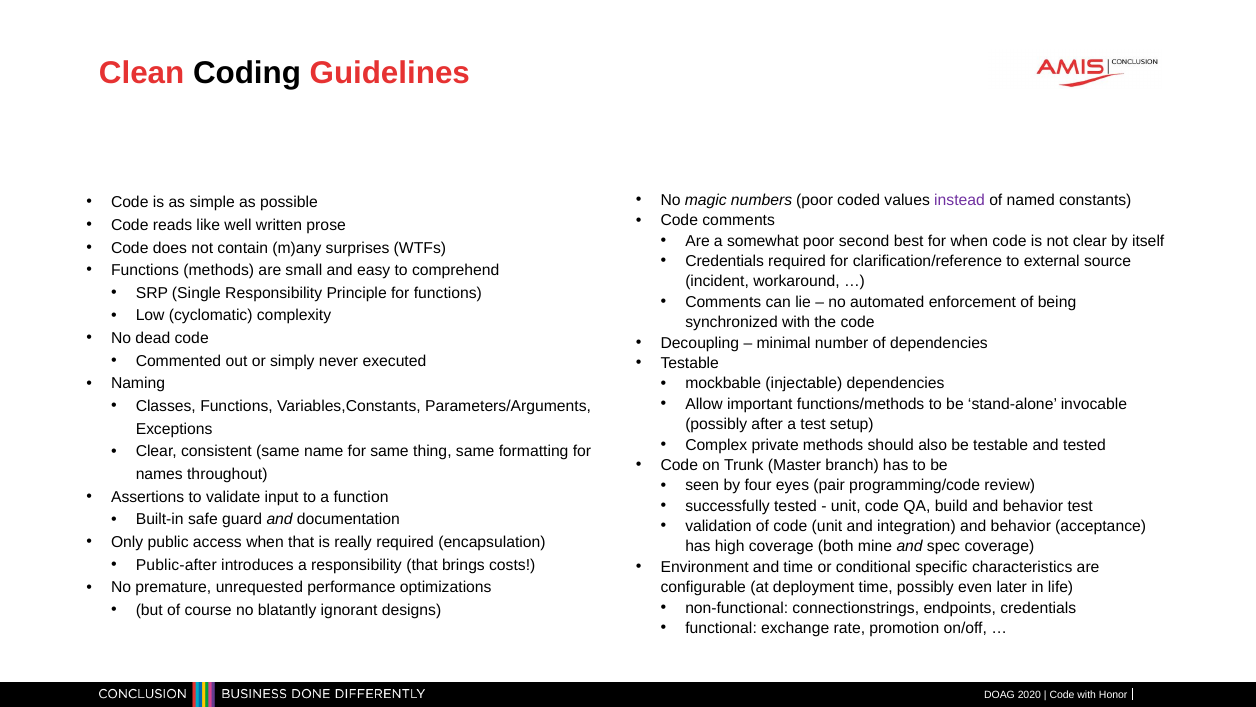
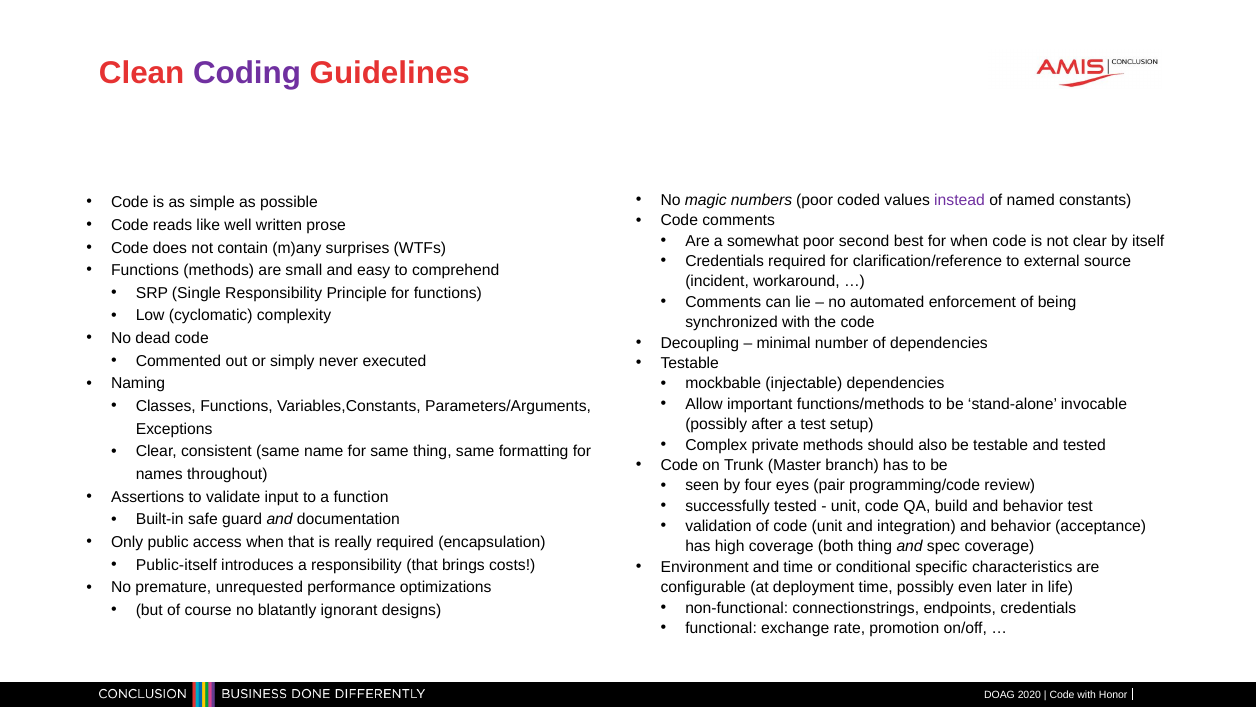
Coding colour: black -> purple
both mine: mine -> thing
Public-after: Public-after -> Public-itself
